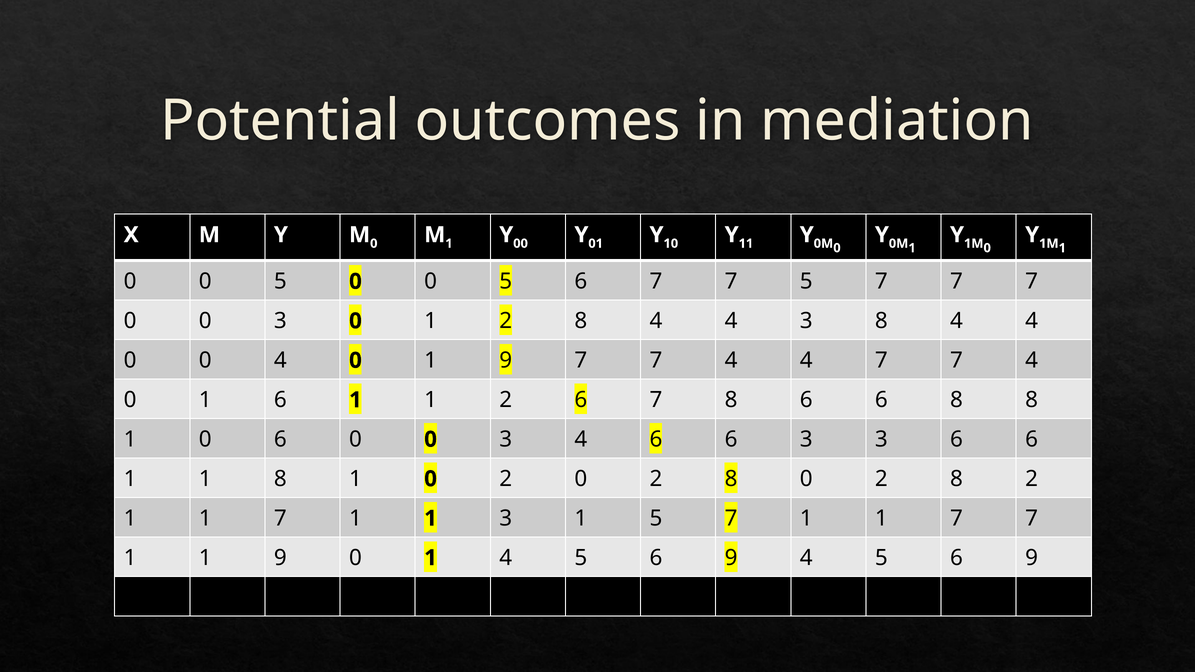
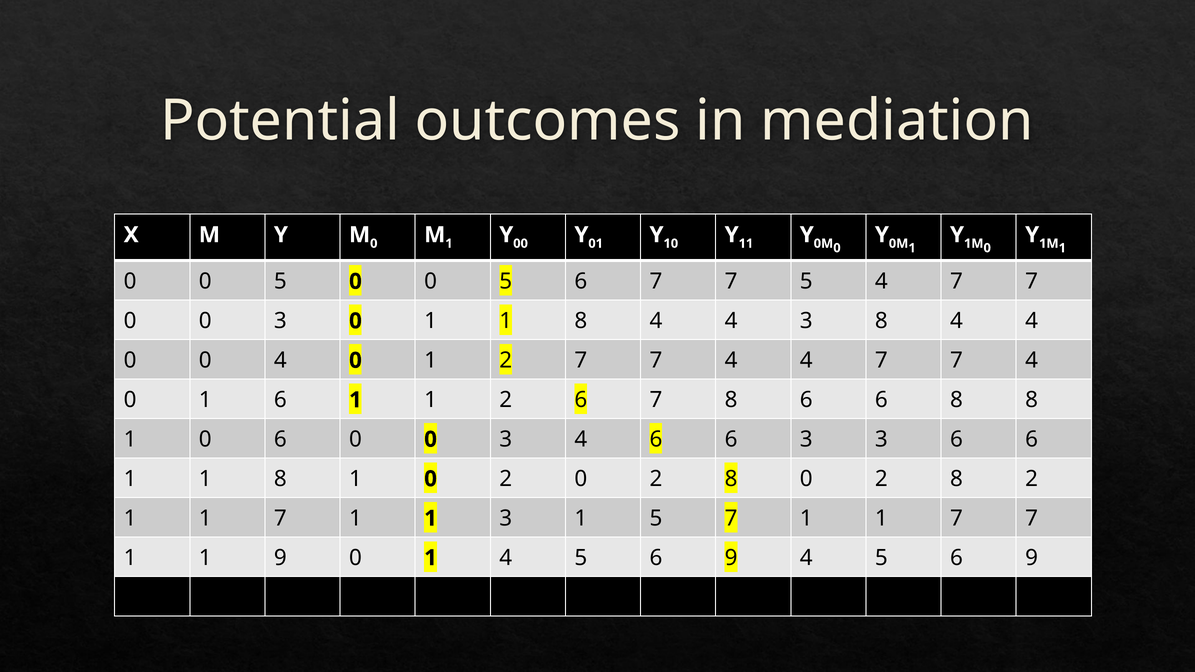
7 5 7: 7 -> 4
0 1 2: 2 -> 1
0 1 9: 9 -> 2
